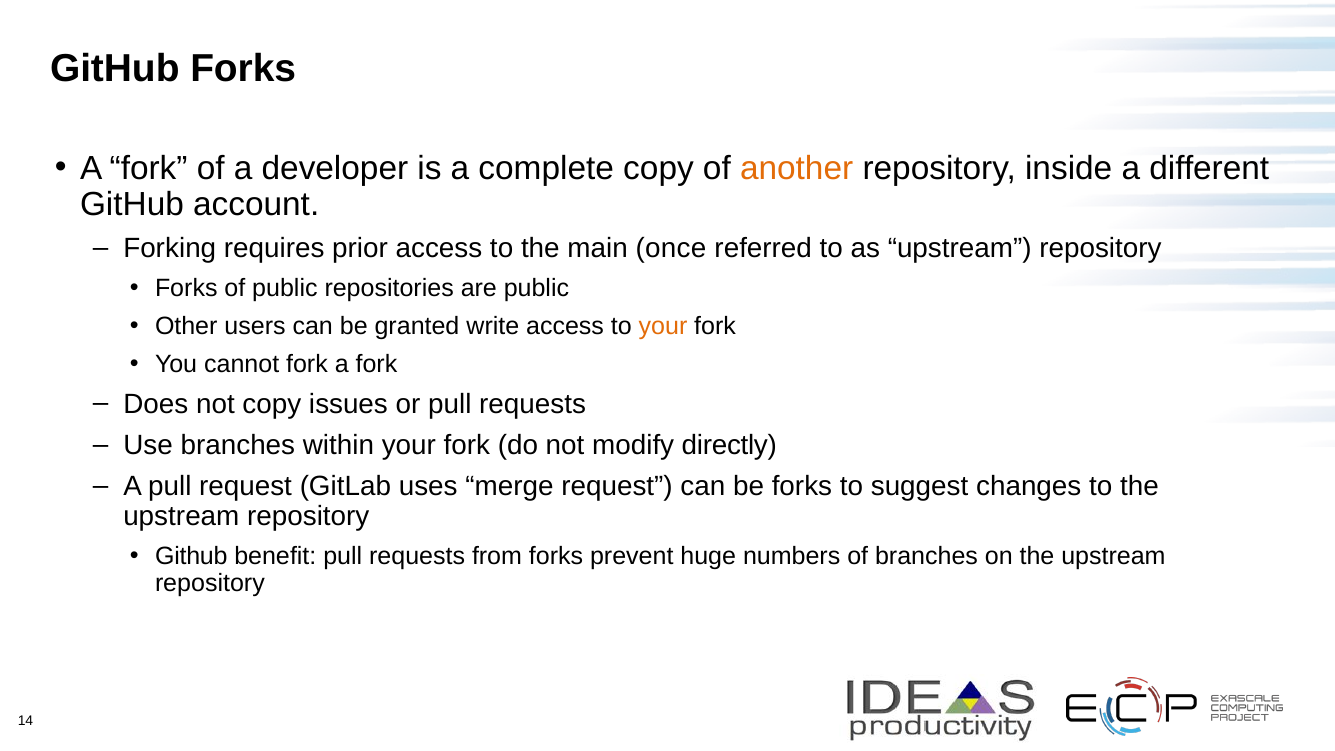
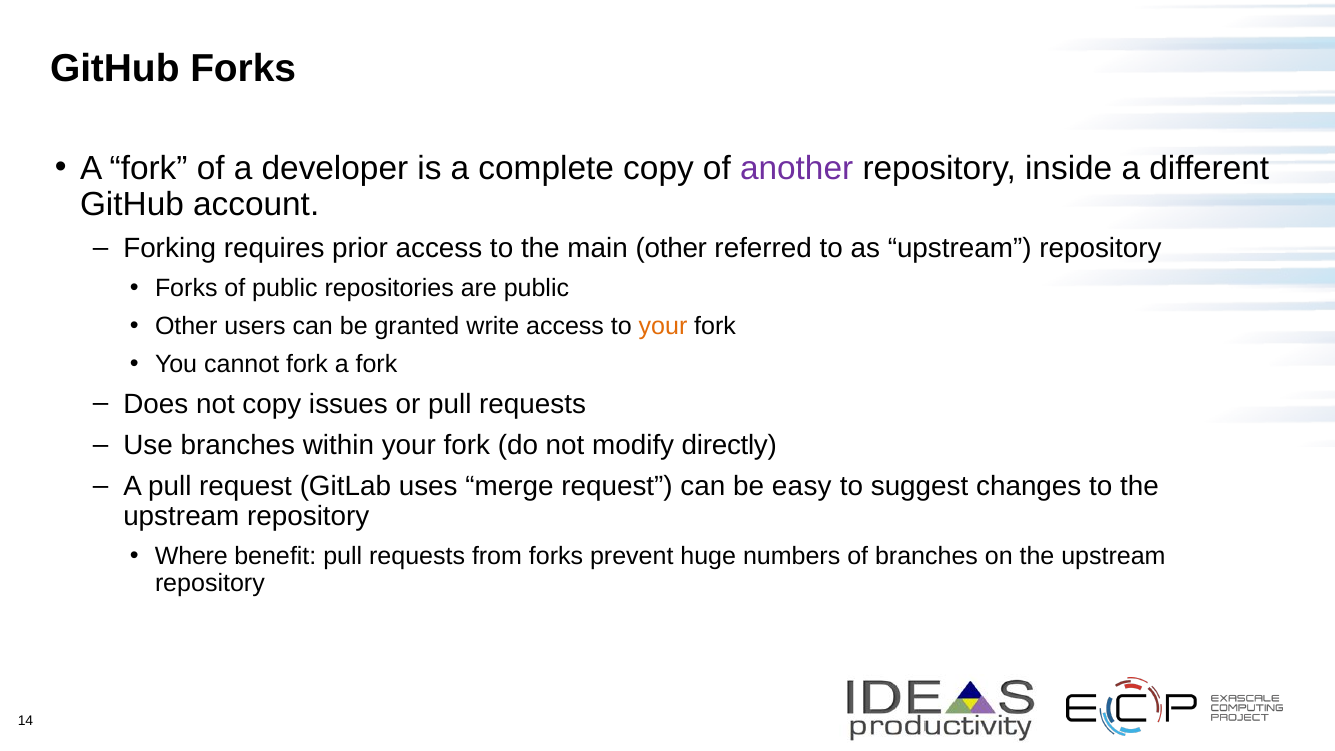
another colour: orange -> purple
main once: once -> other
be forks: forks -> easy
Github at (191, 556): Github -> Where
